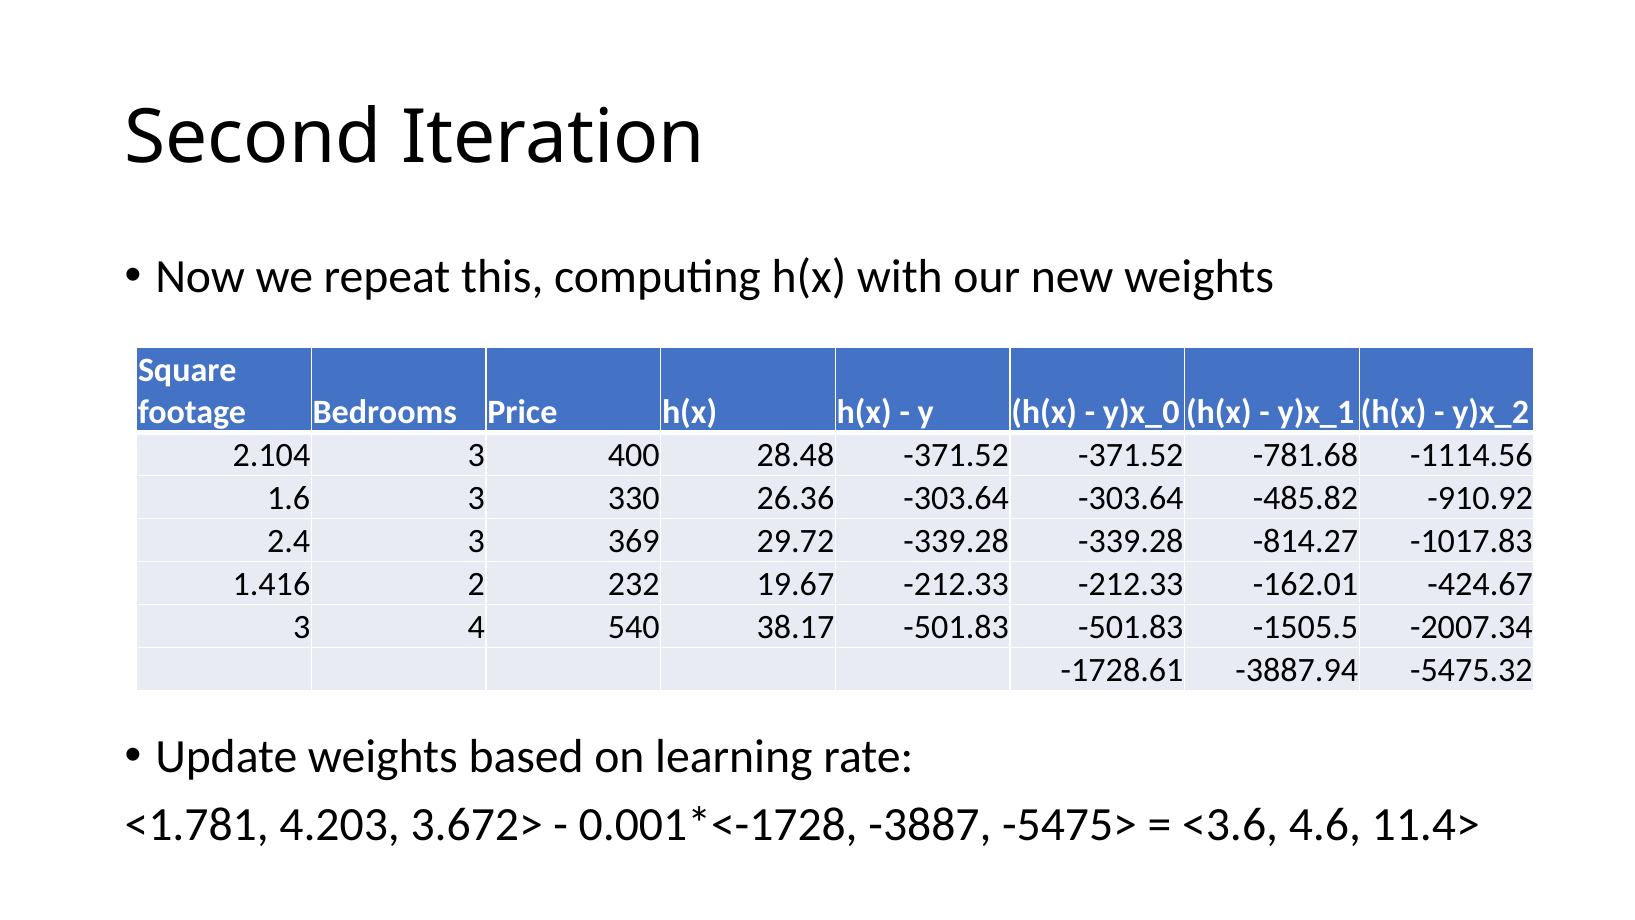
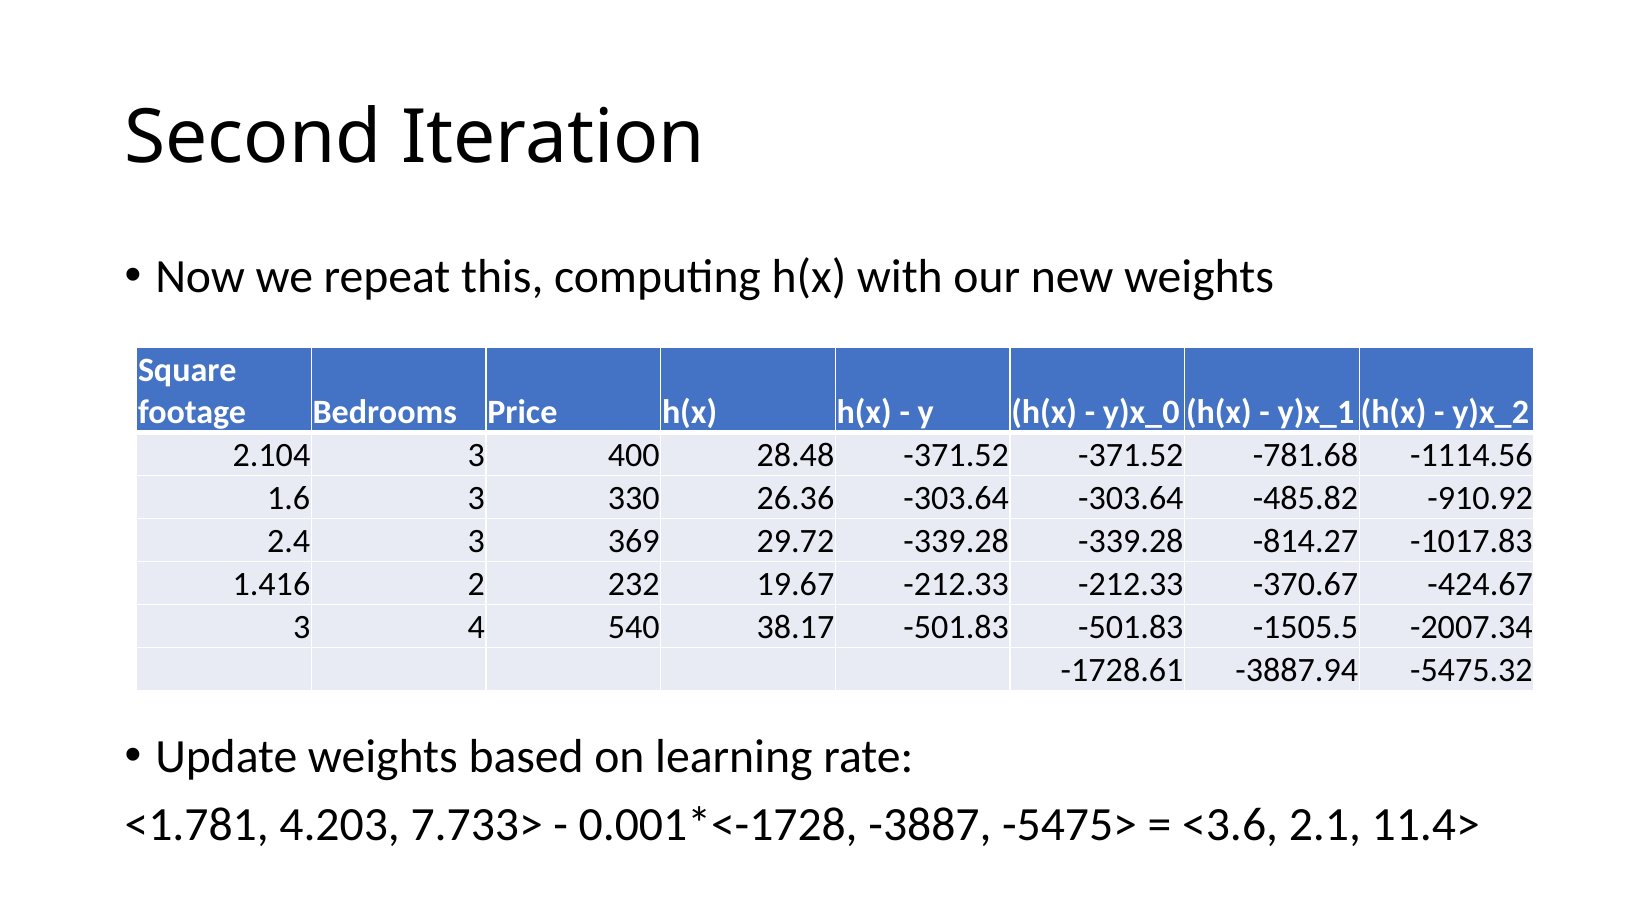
-162.01: -162.01 -> -370.67
3.672>: 3.672> -> 7.733>
4.6: 4.6 -> 2.1
